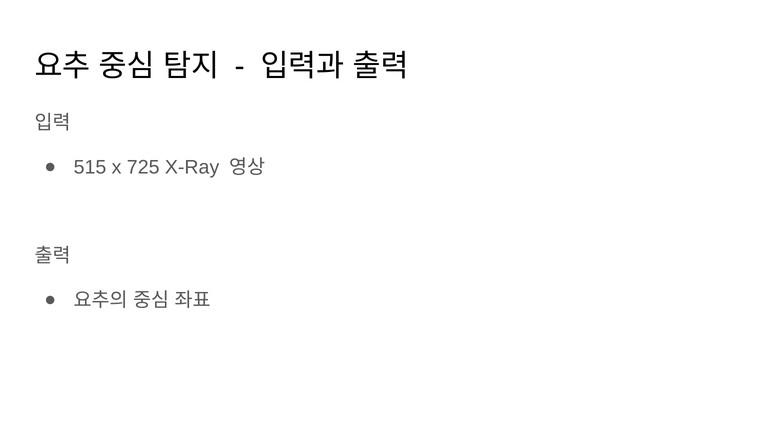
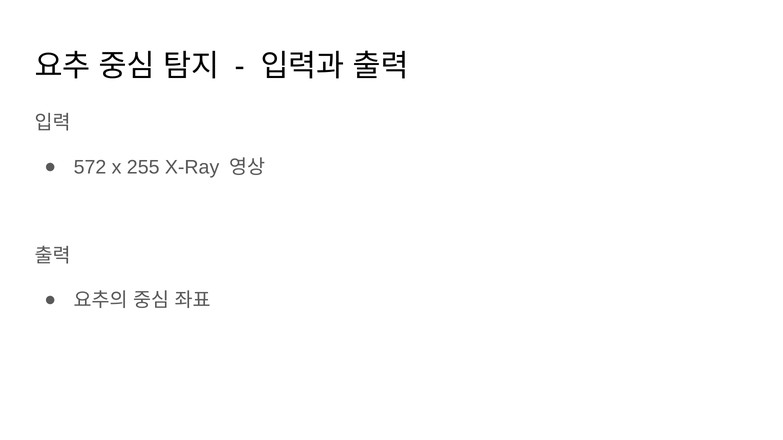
515: 515 -> 572
725: 725 -> 255
